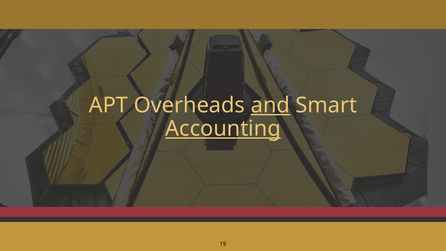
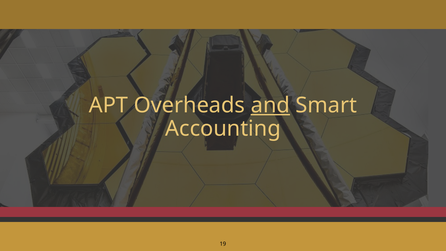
Accounting underline: present -> none
